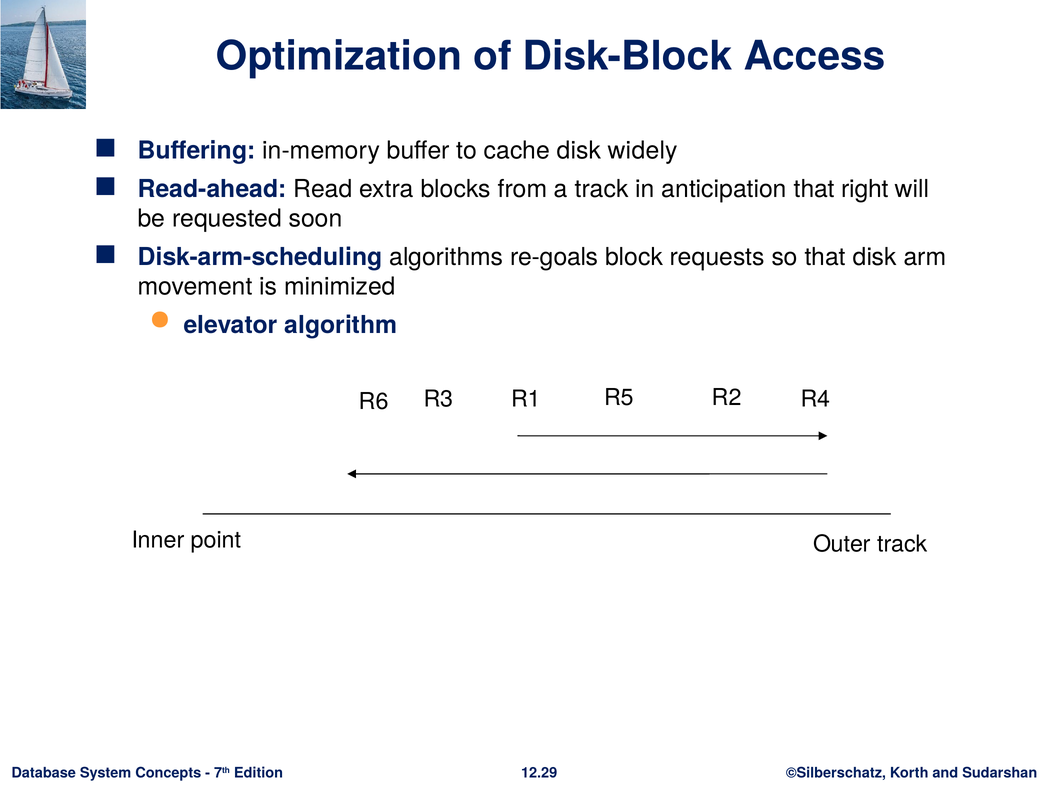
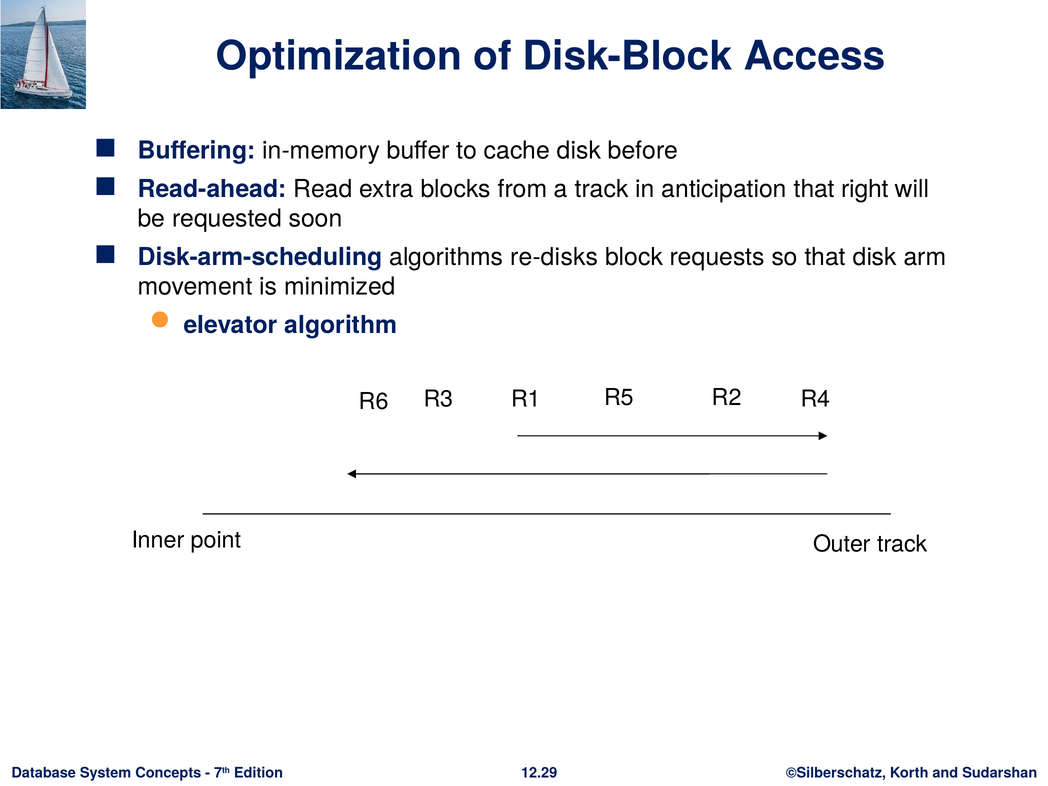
widely: widely -> before
re-goals: re-goals -> re-disks
